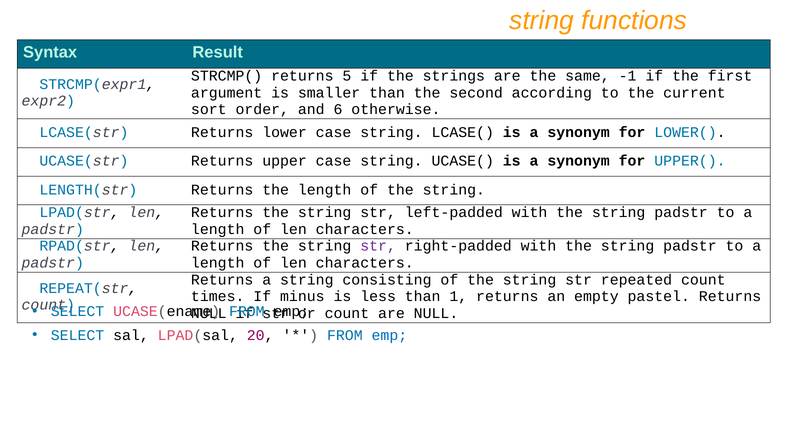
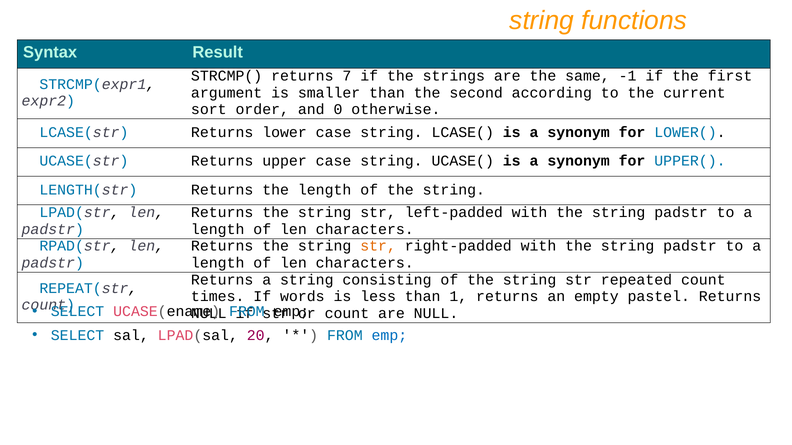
5: 5 -> 7
6: 6 -> 0
str at (378, 246) colour: purple -> orange
minus: minus -> words
